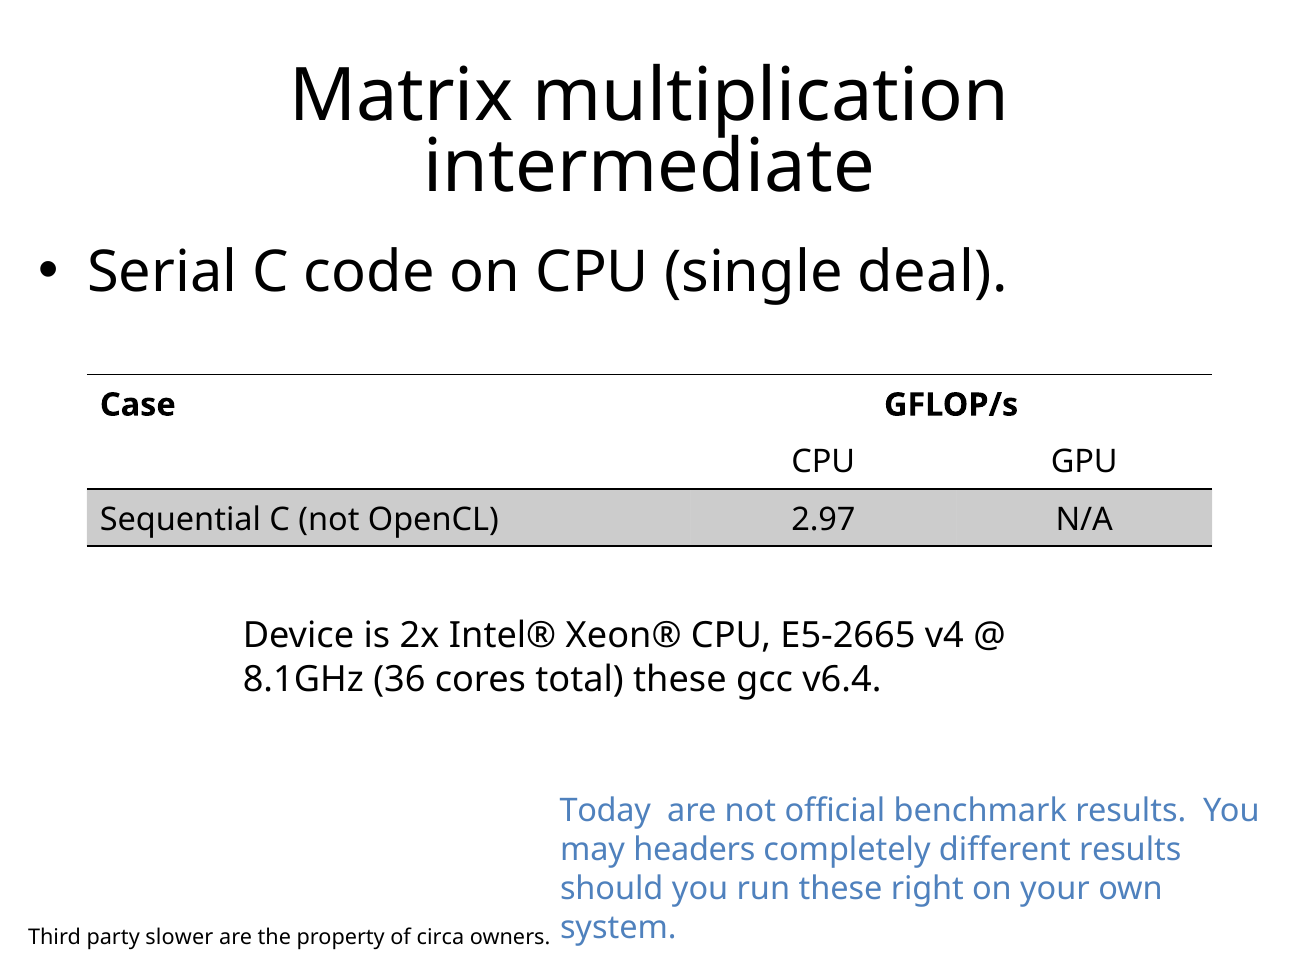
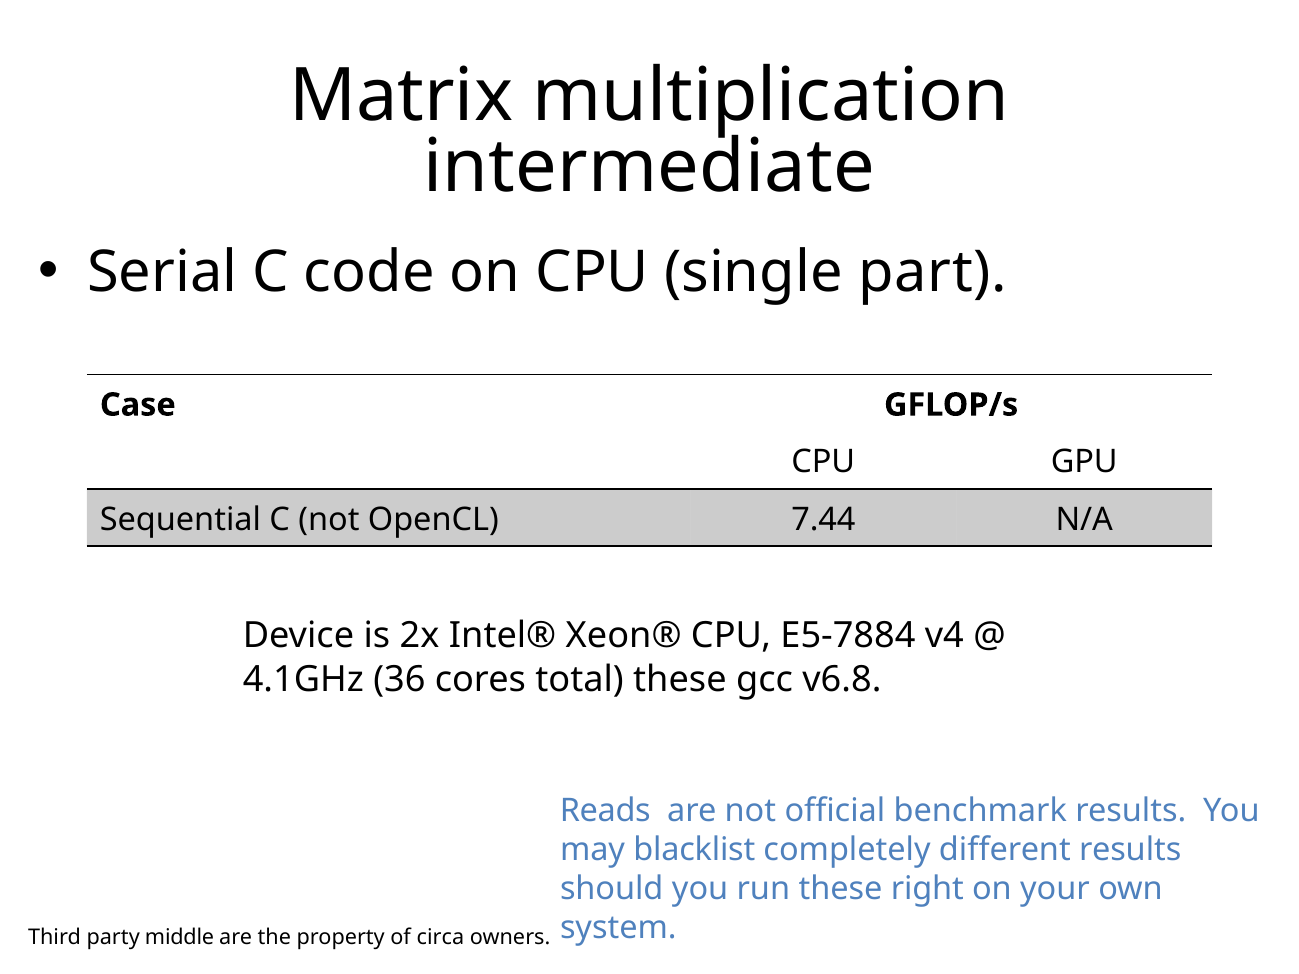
deal: deal -> part
2.97: 2.97 -> 7.44
E5-2665: E5-2665 -> E5-7884
8.1GHz: 8.1GHz -> 4.1GHz
v6.4: v6.4 -> v6.8
Today: Today -> Reads
headers: headers -> blacklist
slower: slower -> middle
